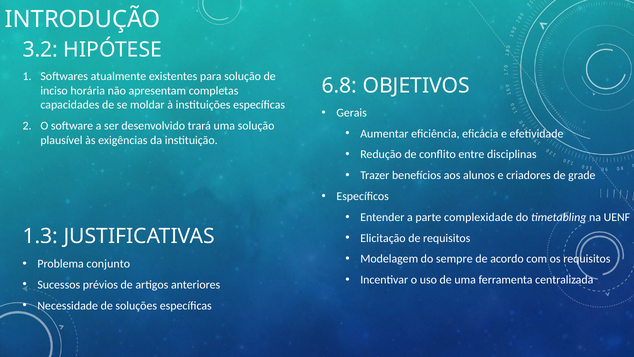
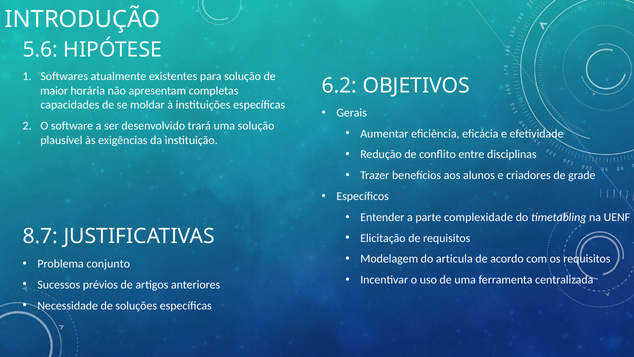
3.2: 3.2 -> 5.6
6.8: 6.8 -> 6.2
inciso: inciso -> maior
1.3: 1.3 -> 8.7
sempre: sempre -> articula
